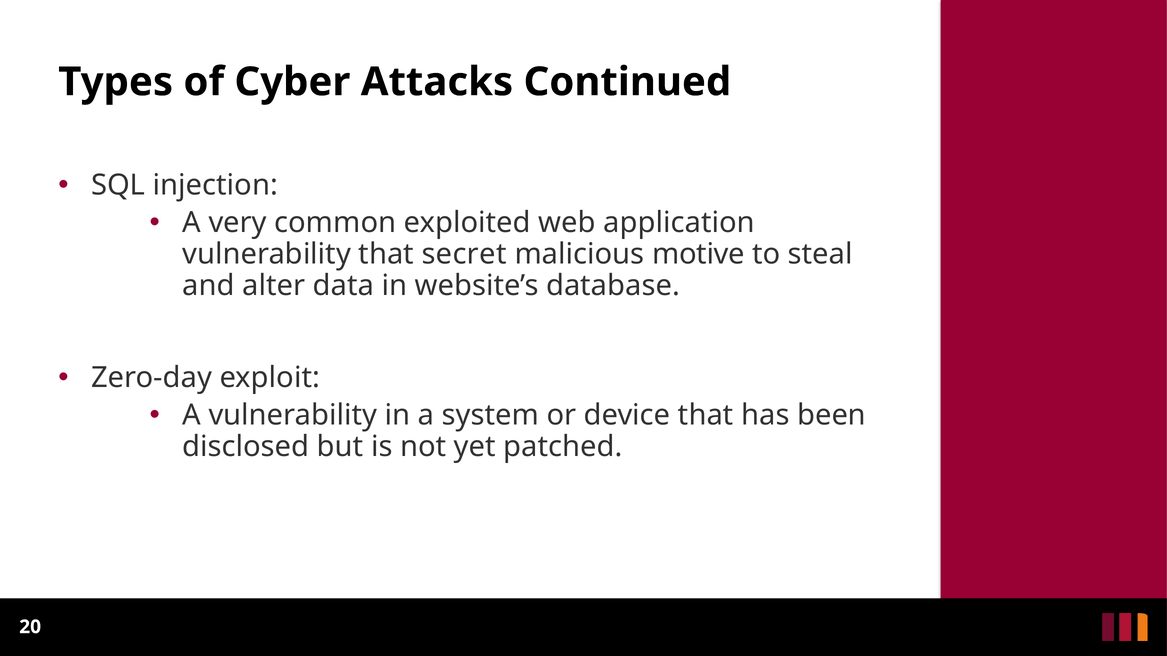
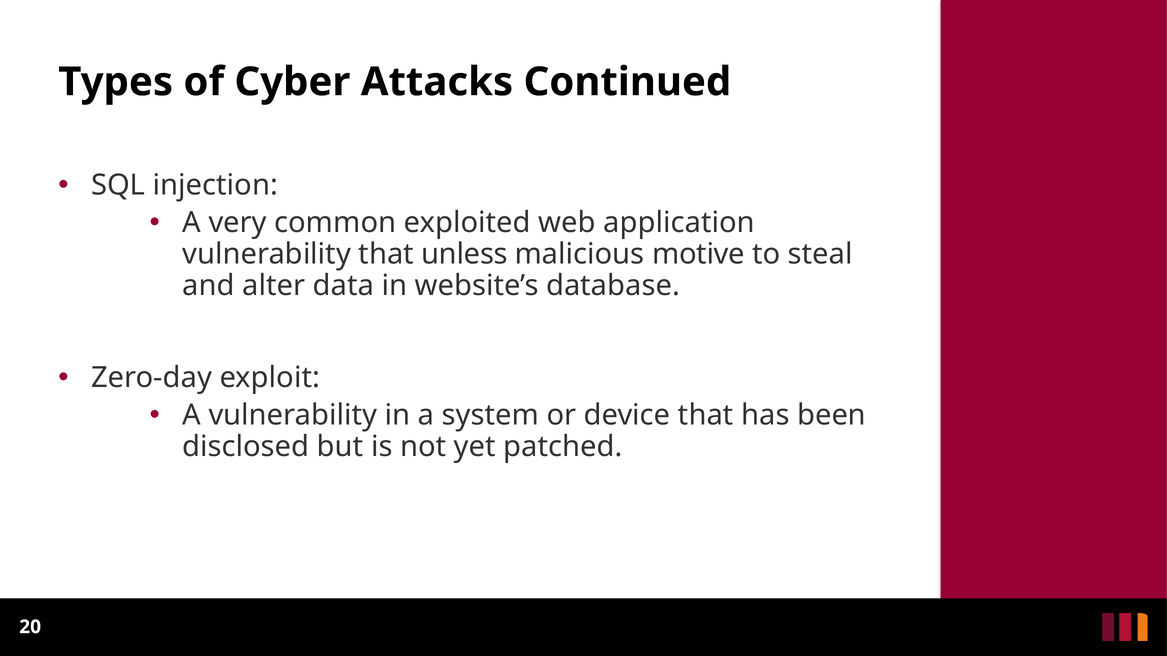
secret: secret -> unless
